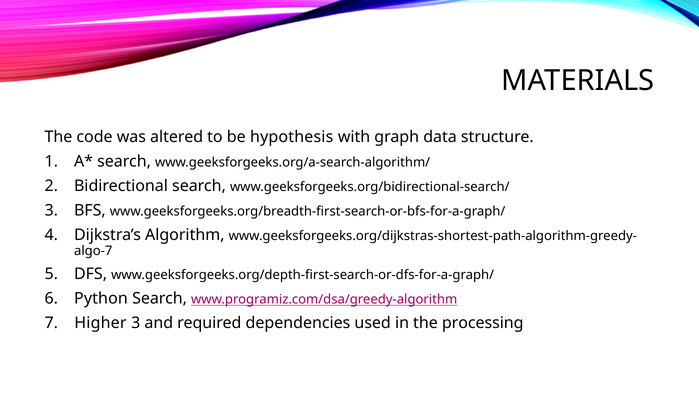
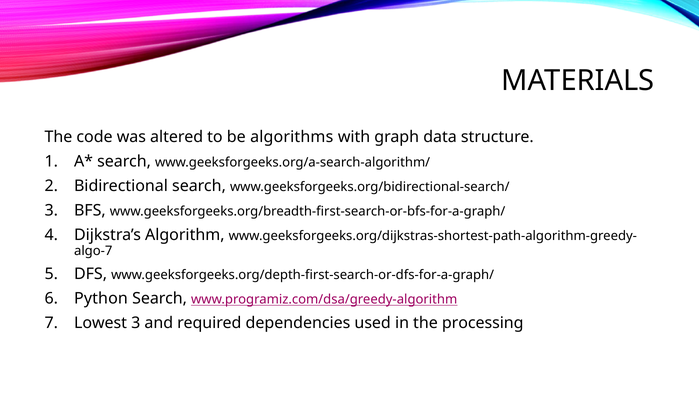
hypothesis: hypothesis -> algorithms
Higher: Higher -> Lowest
